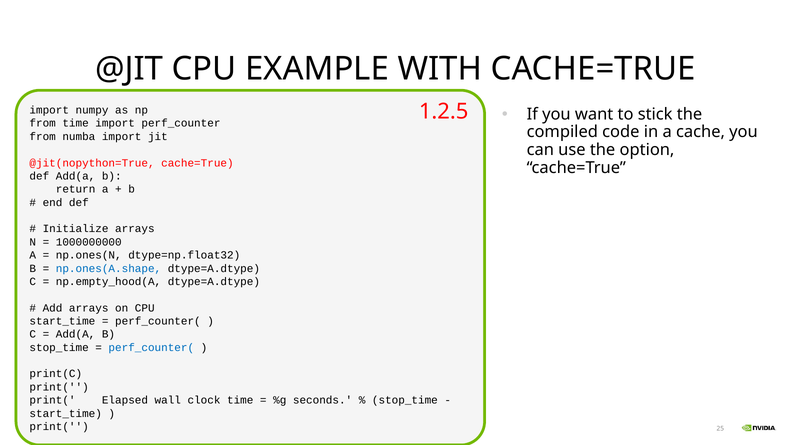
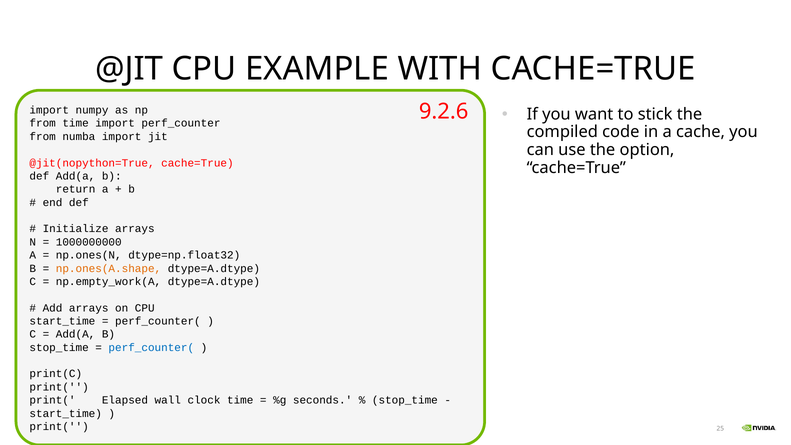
1.2.5: 1.2.5 -> 9.2.6
np.ones(A.shape colour: blue -> orange
np.empty_hood(A: np.empty_hood(A -> np.empty_work(A
